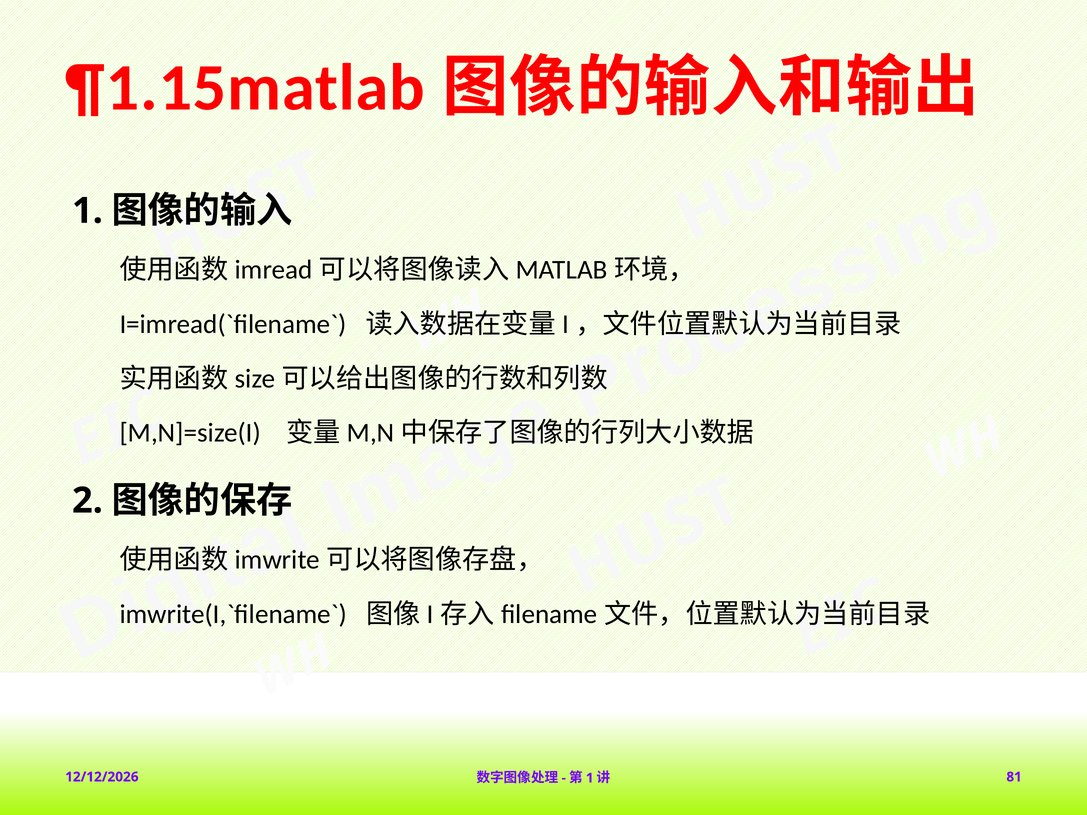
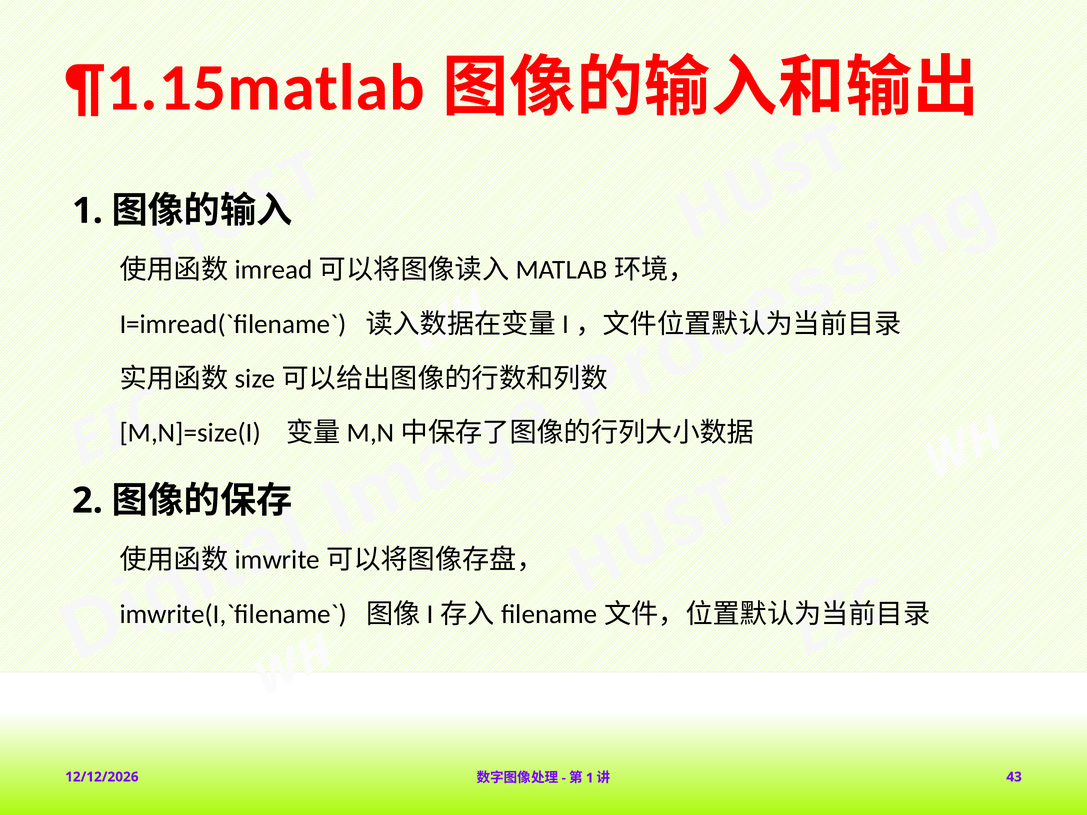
81: 81 -> 43
